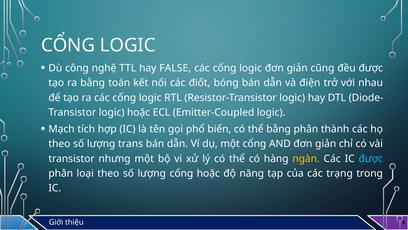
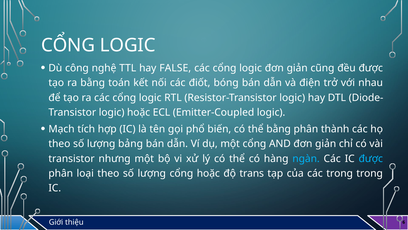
trans: trans -> bảng
ngàn colour: yellow -> light blue
năng: năng -> trans
các trạng: trạng -> trong
